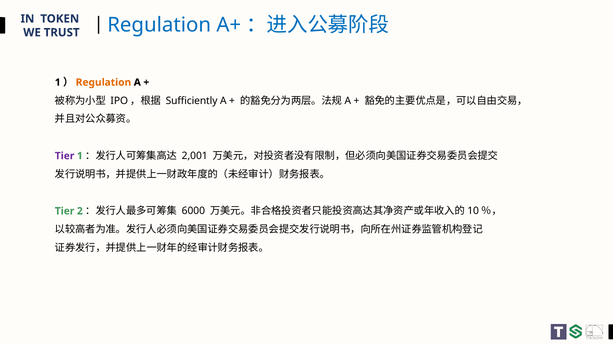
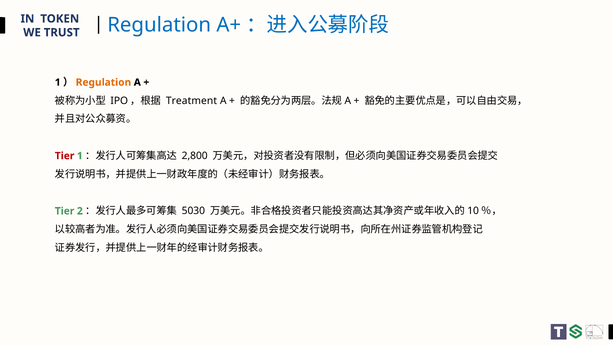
Sufficiently: Sufficiently -> Treatment
Tier at (65, 156) colour: purple -> red
2,001: 2,001 -> 2,800
6000: 6000 -> 5030
